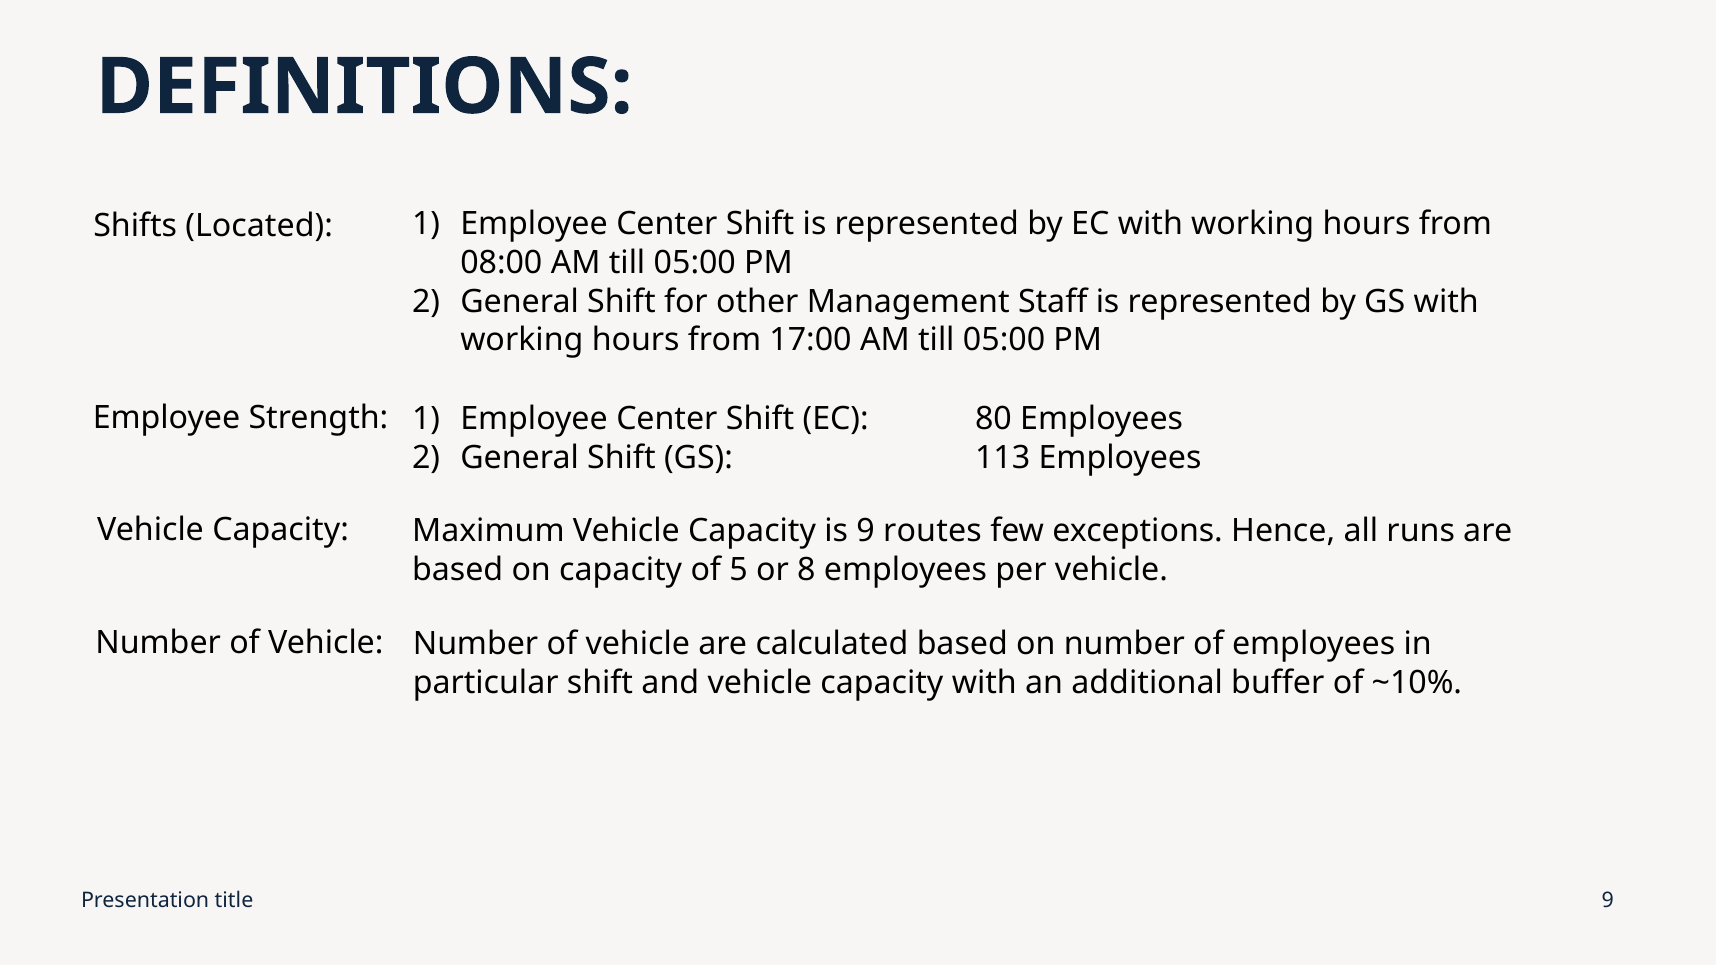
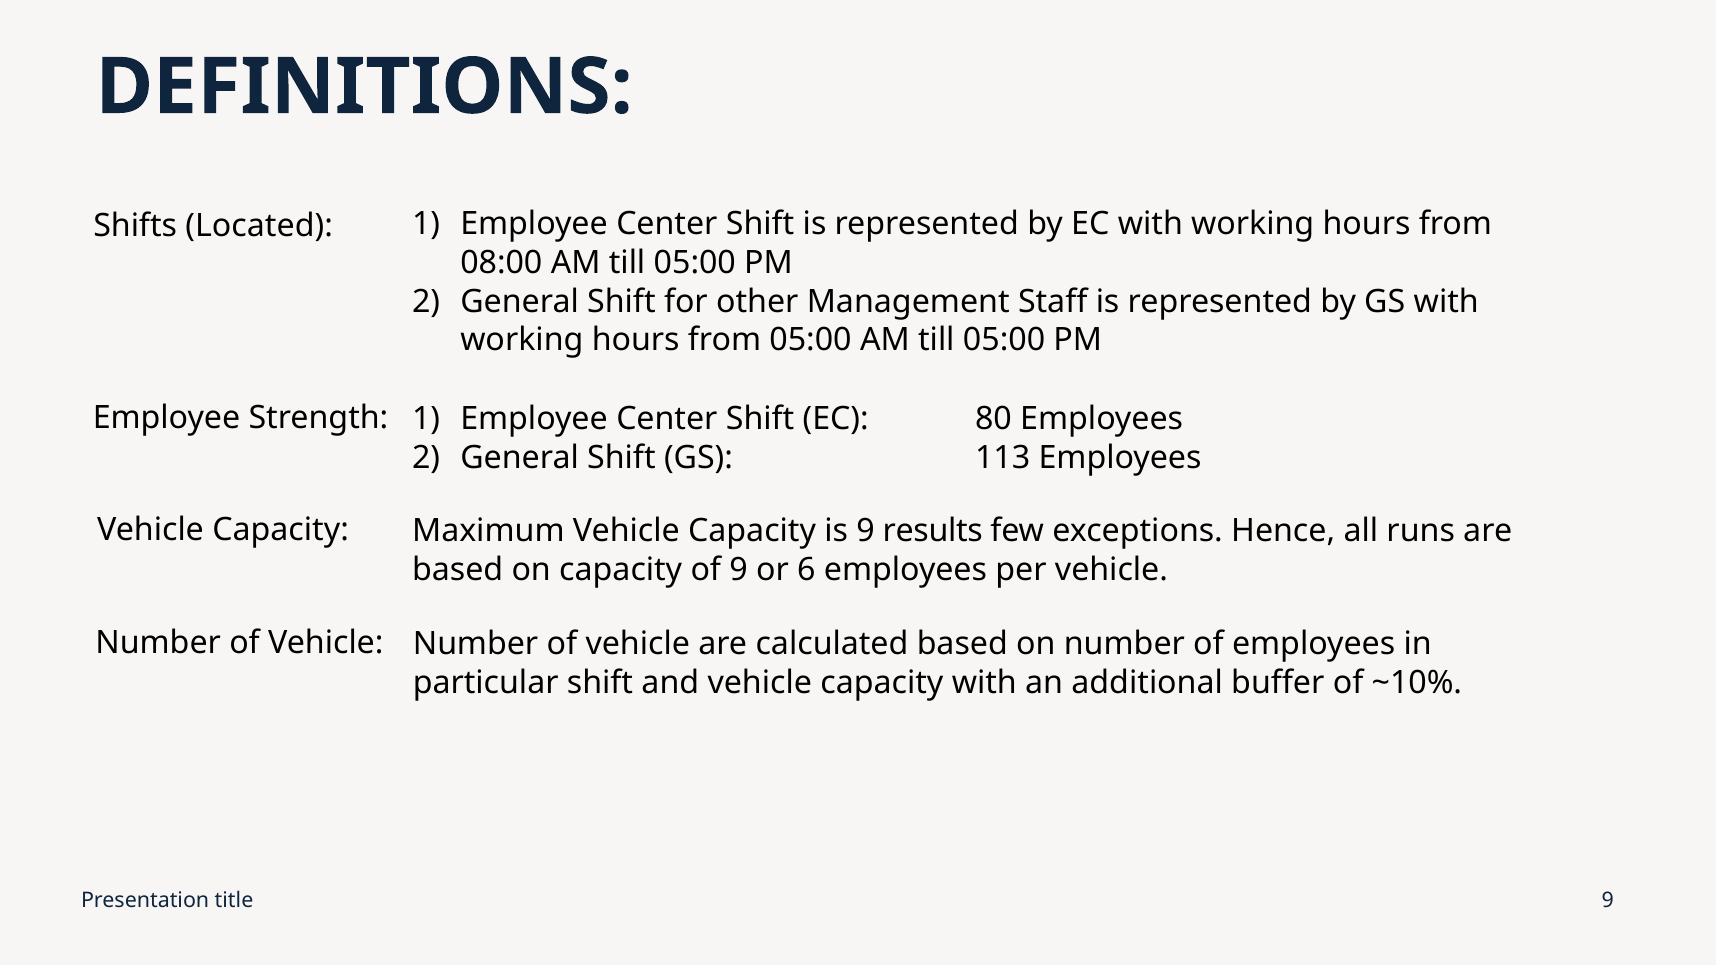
from 17:00: 17:00 -> 05:00
routes: routes -> results
of 5: 5 -> 9
8: 8 -> 6
